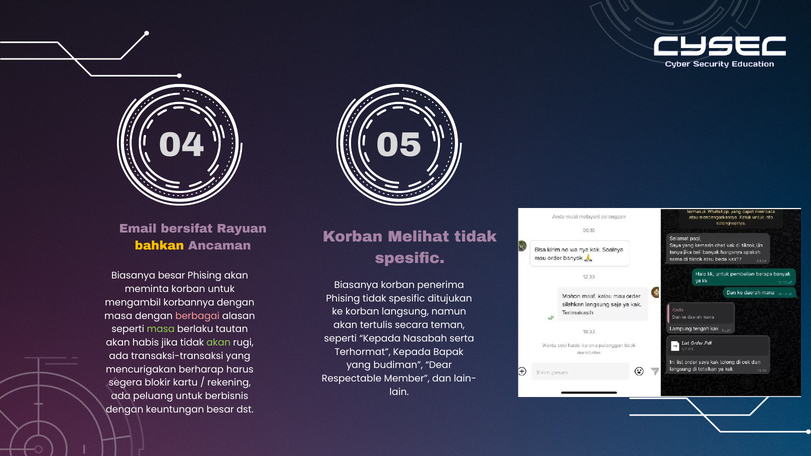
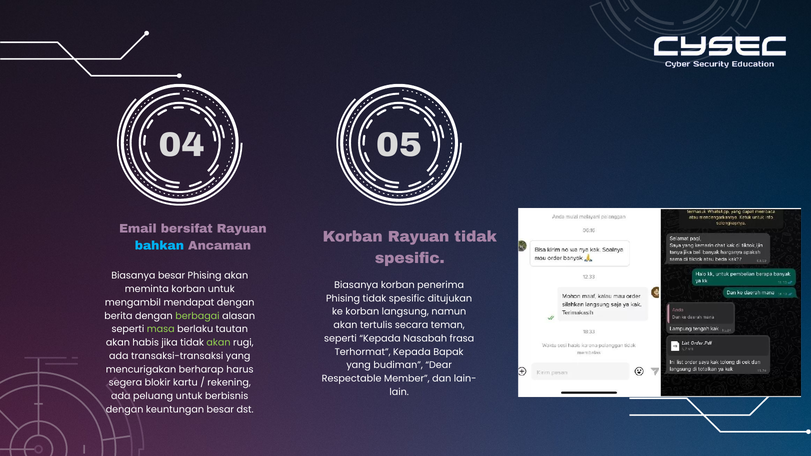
Korban Melihat: Melihat -> Rayuan
bahkan colour: yellow -> light blue
korbannya: korbannya -> mendapat
masa at (118, 316): masa -> berita
berbagai colour: pink -> light green
serta: serta -> frasa
